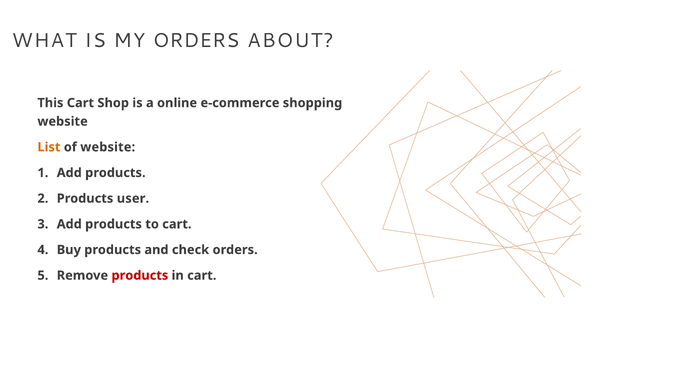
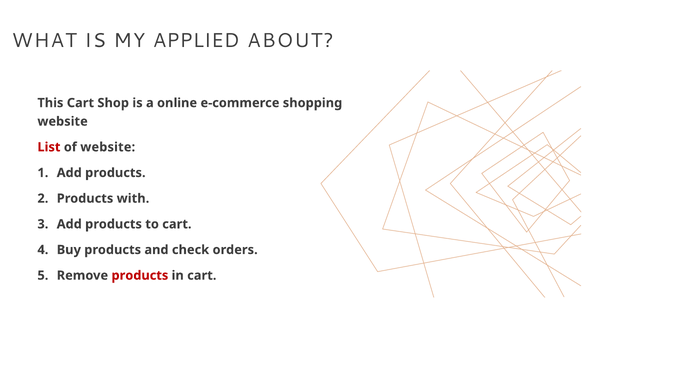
MY ORDERS: ORDERS -> APPLIED
List colour: orange -> red
user: user -> with
